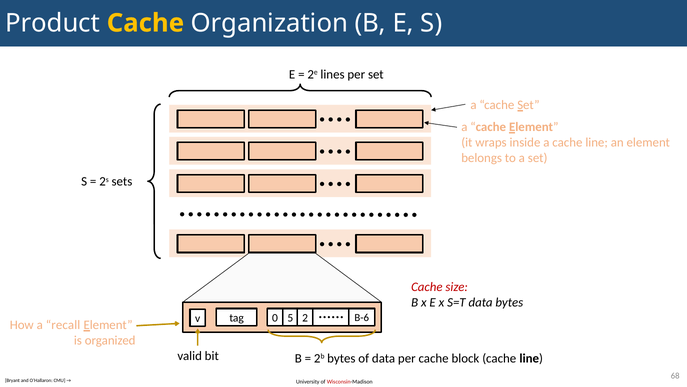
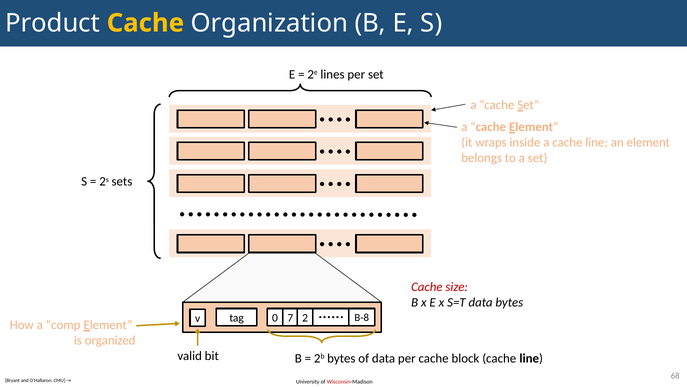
5: 5 -> 7
B-6: B-6 -> B-8
recall: recall -> comp
